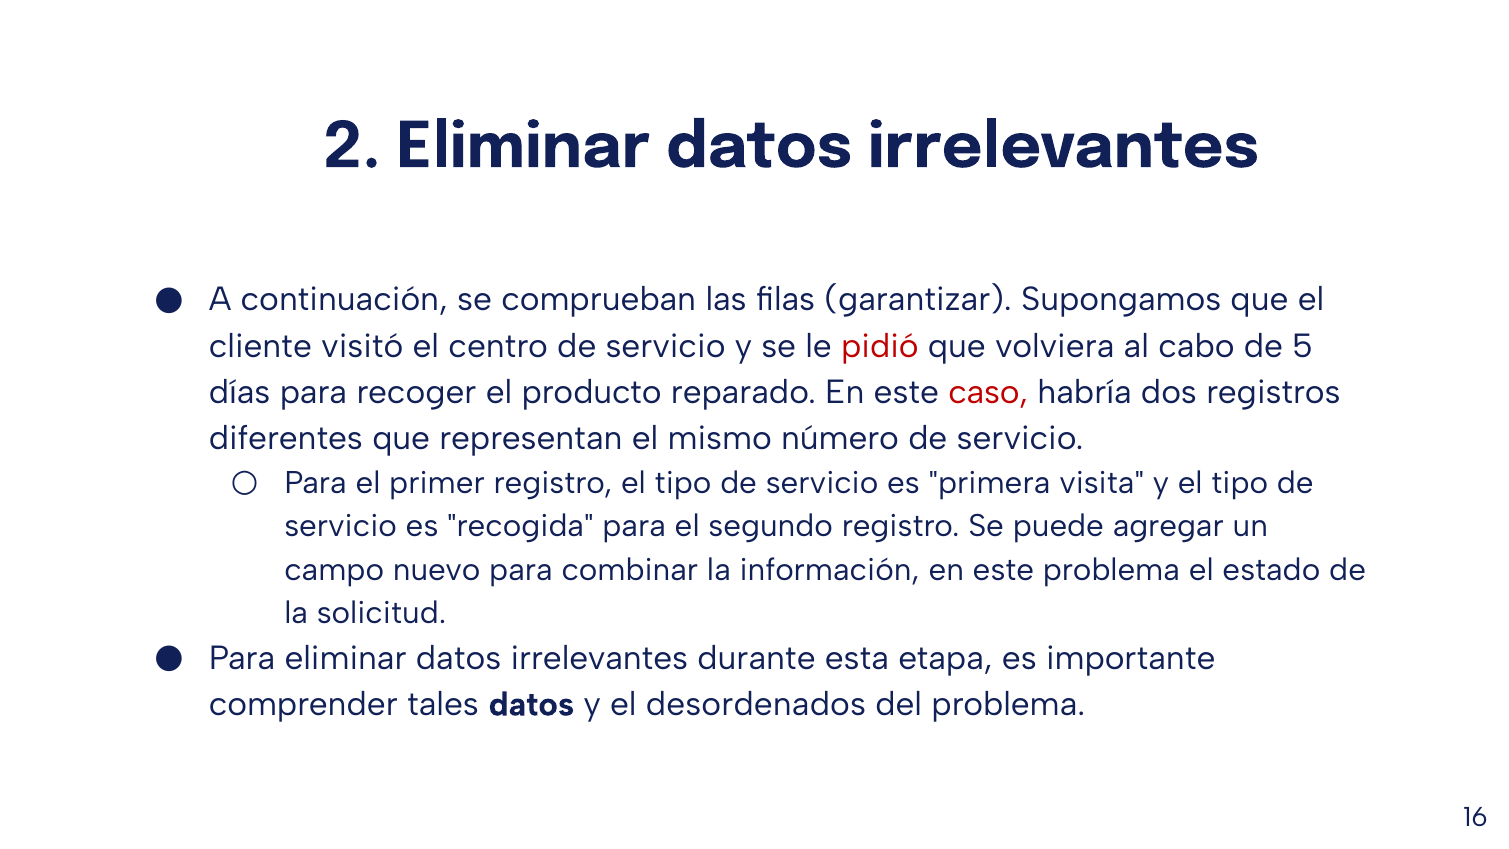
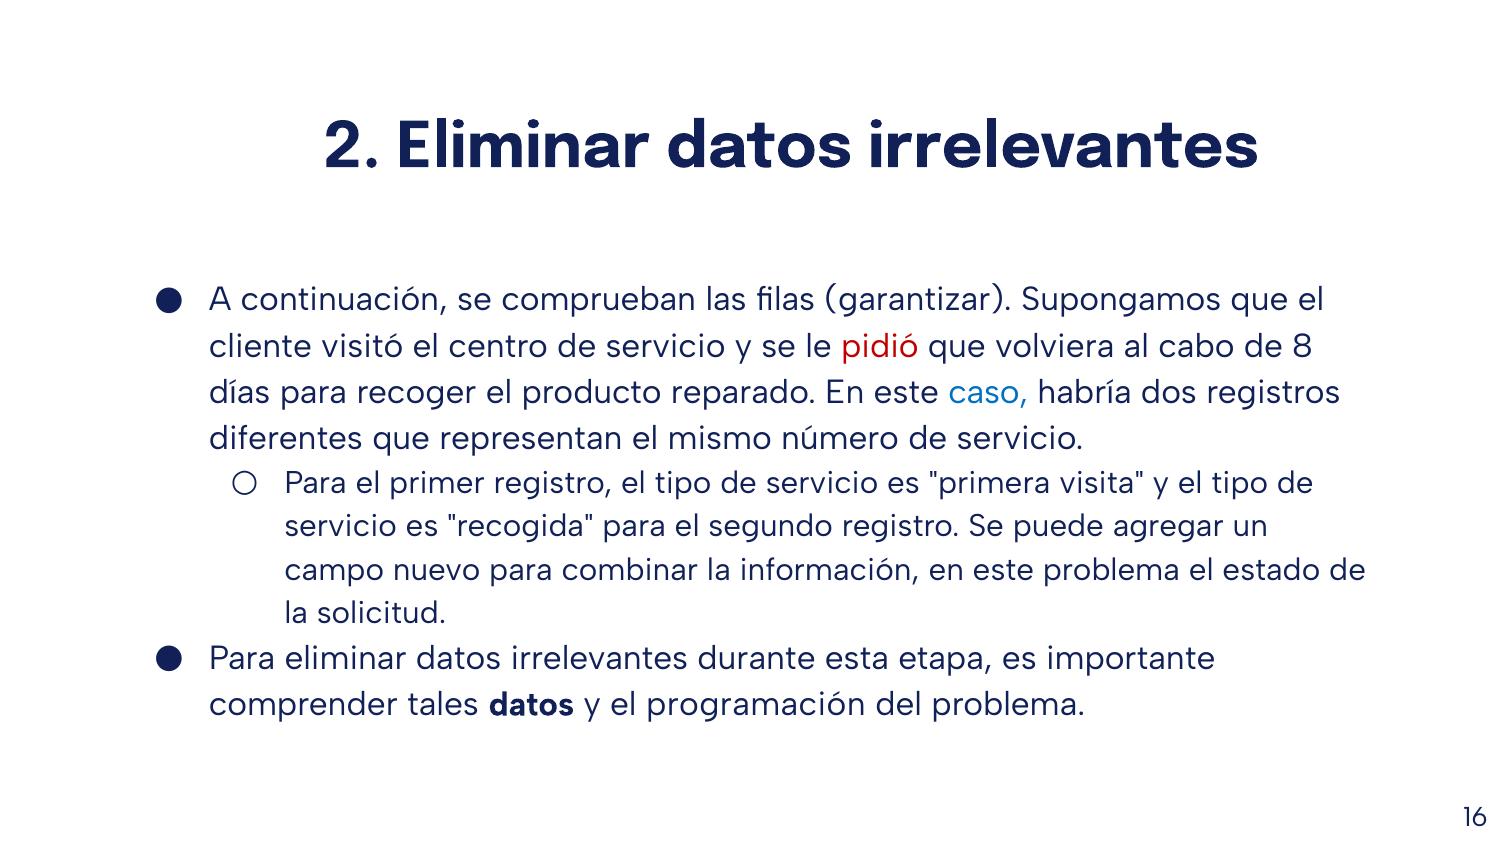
5: 5 -> 8
caso colour: red -> blue
desordenados: desordenados -> programación
